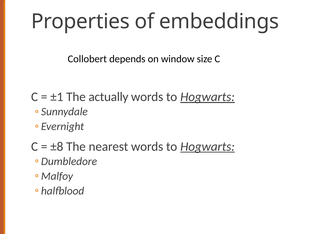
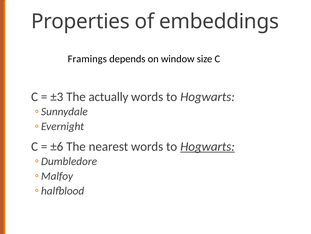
Collobert: Collobert -> Framings
±1: ±1 -> ±3
Hogwarts at (208, 97) underline: present -> none
±8: ±8 -> ±6
